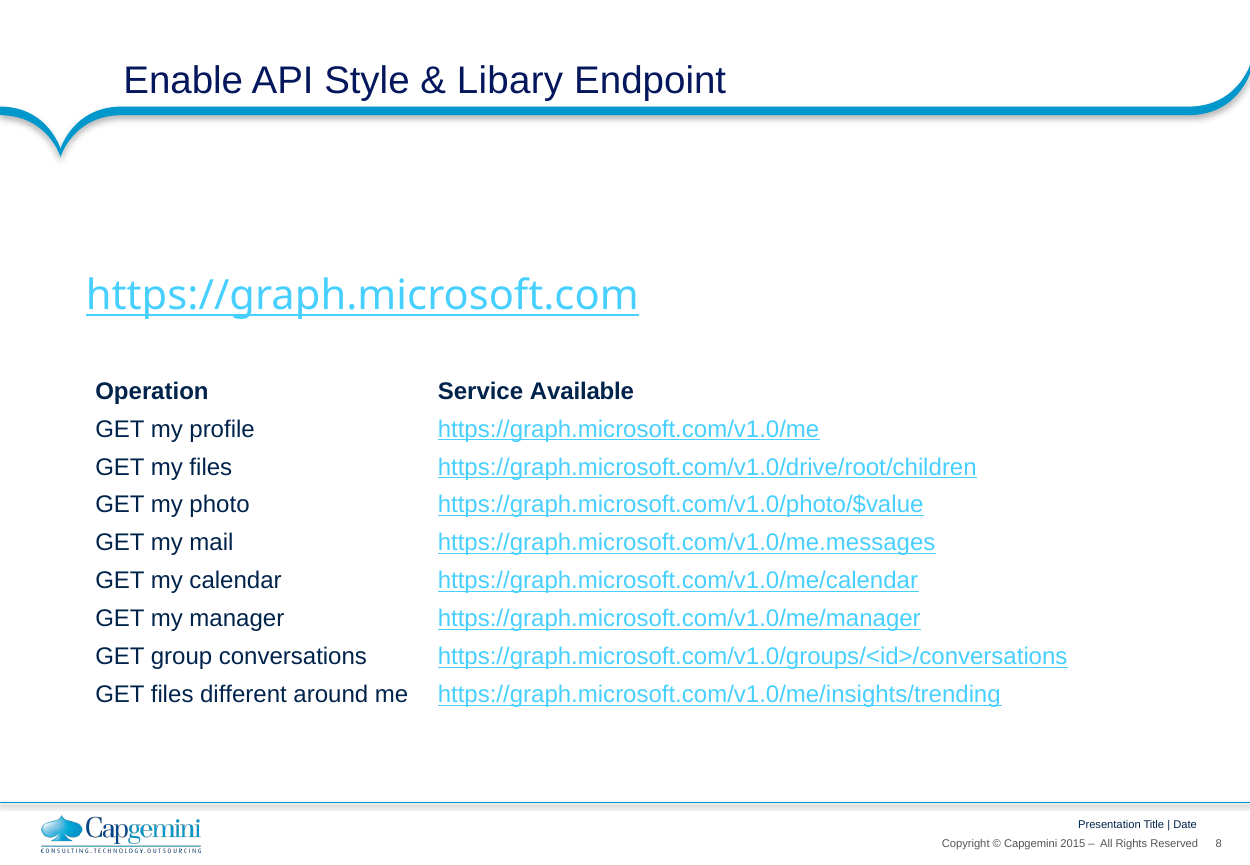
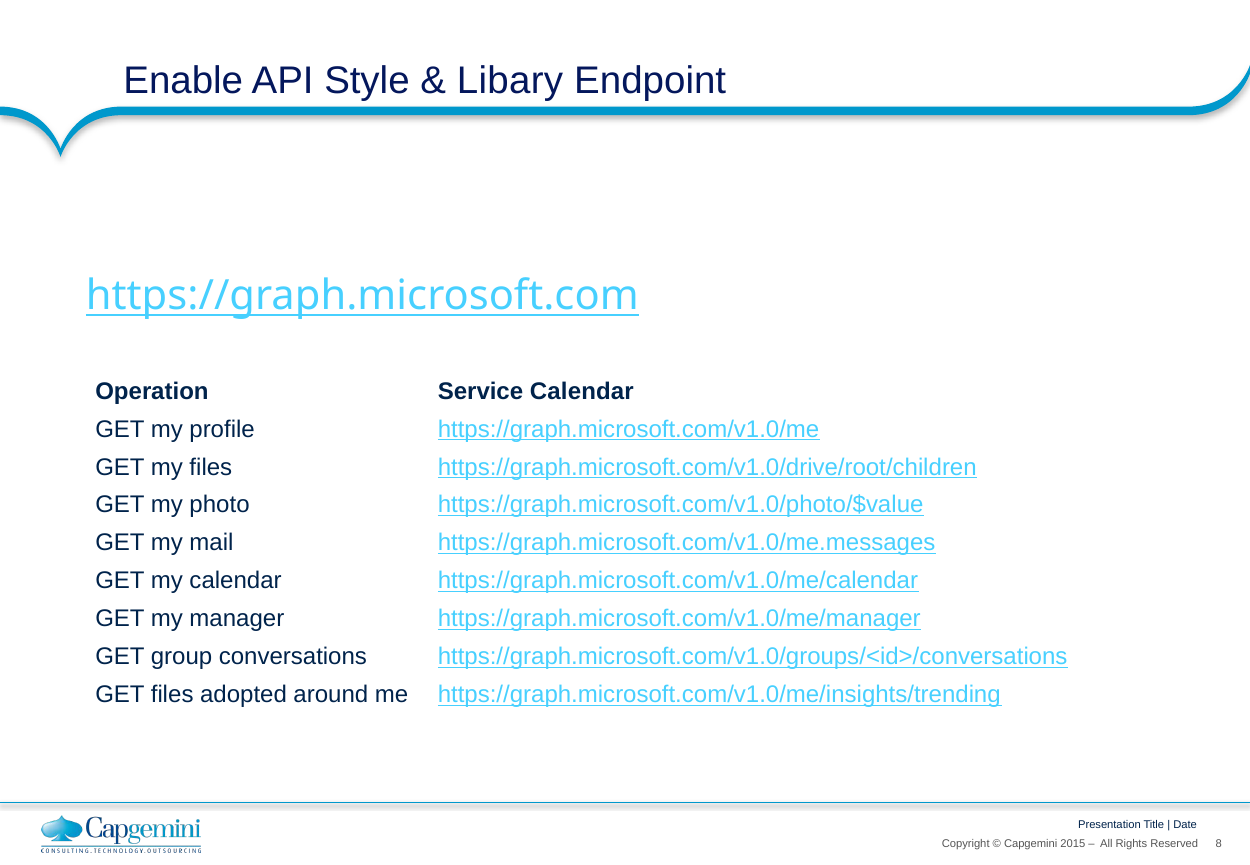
Service Available: Available -> Calendar
different: different -> adopted
